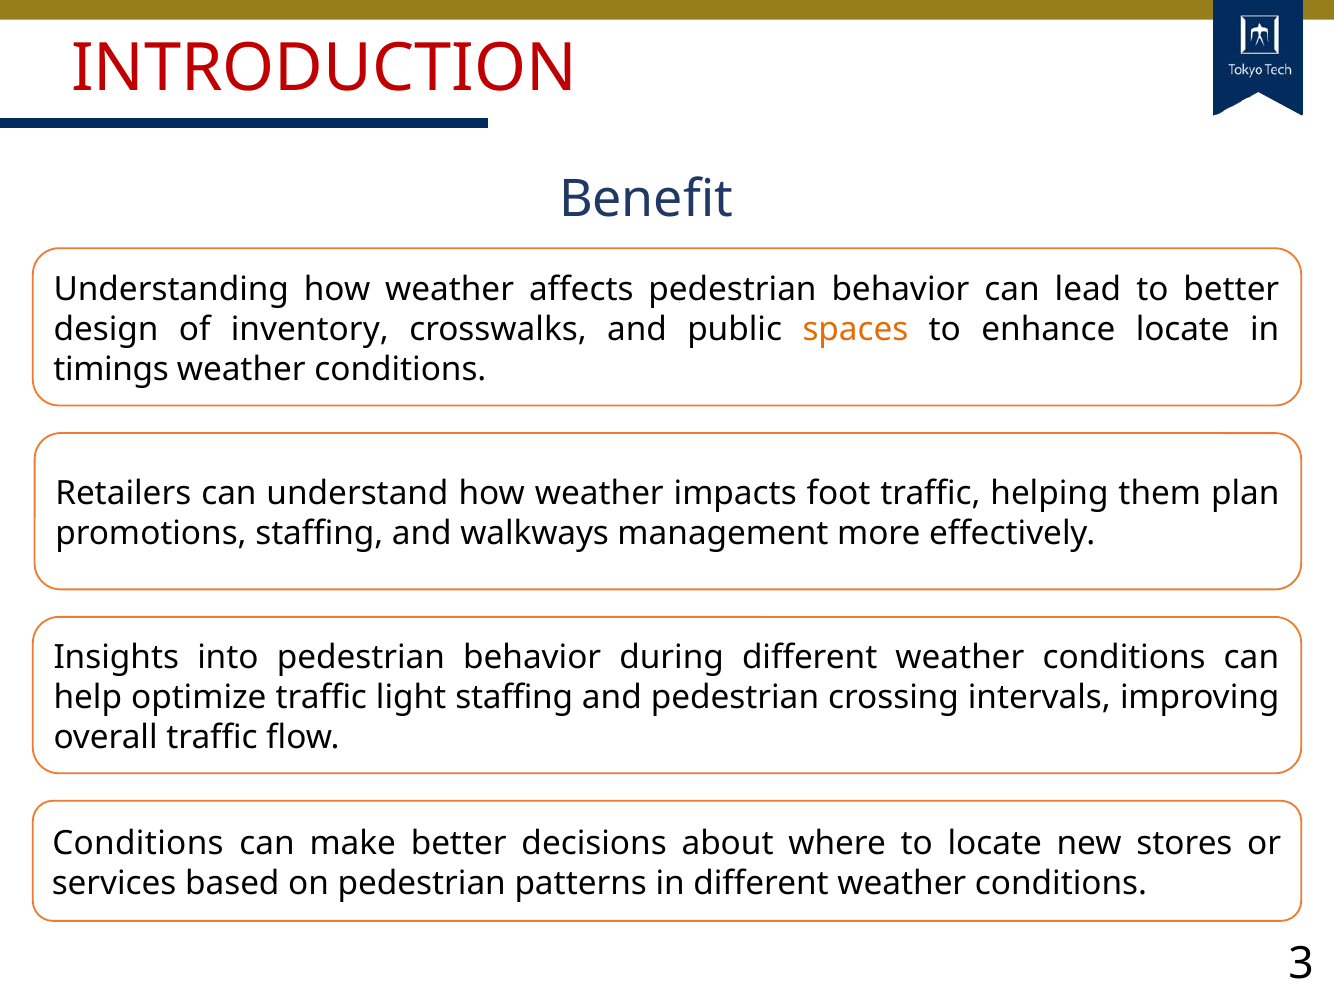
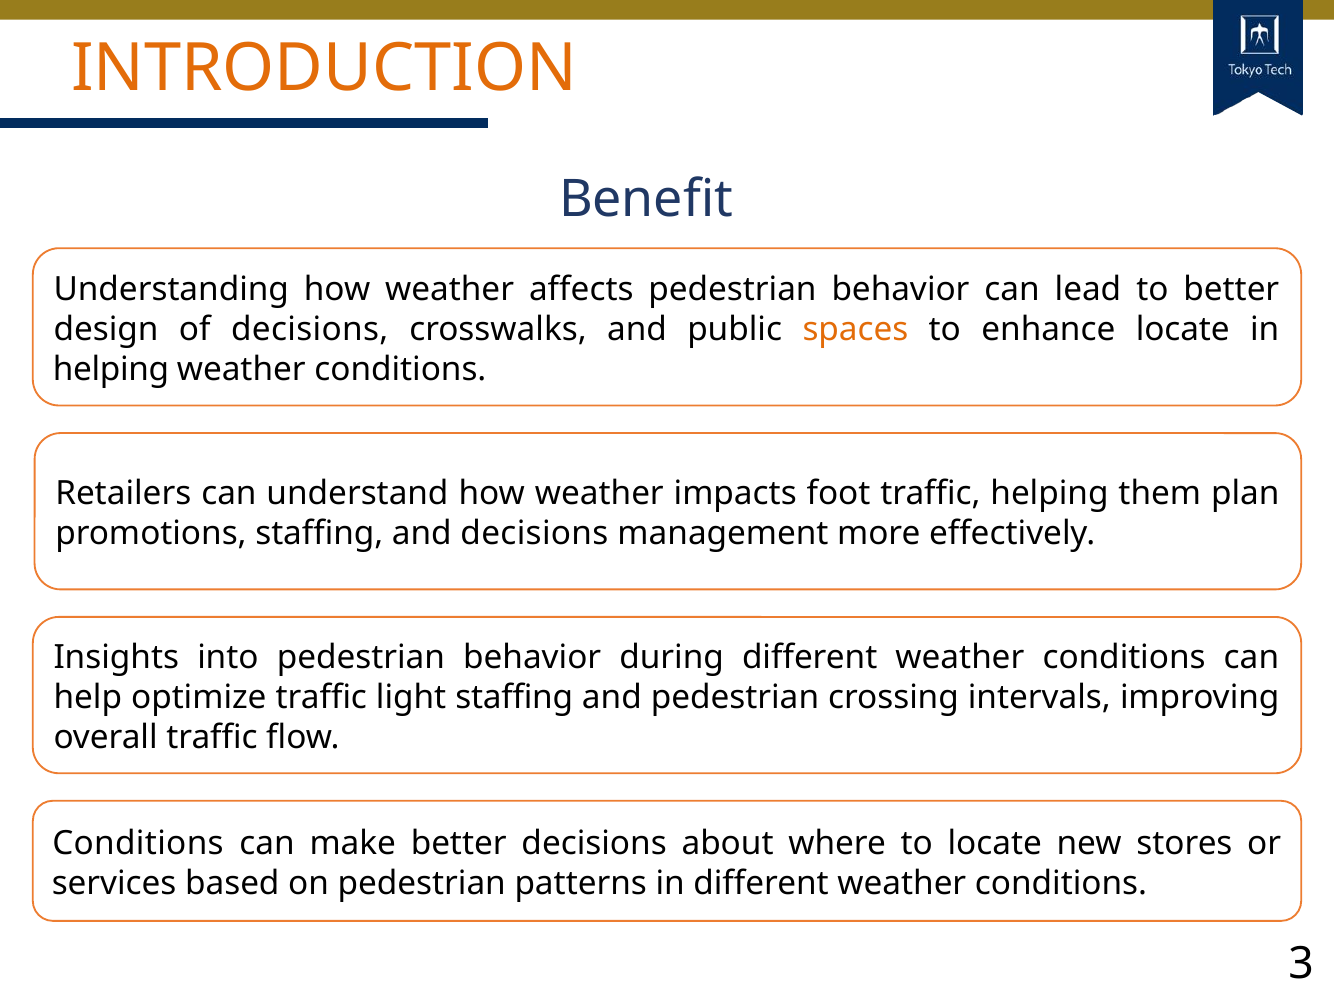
INTRODUCTION colour: red -> orange
of inventory: inventory -> decisions
timings at (111, 369): timings -> helping
and walkways: walkways -> decisions
